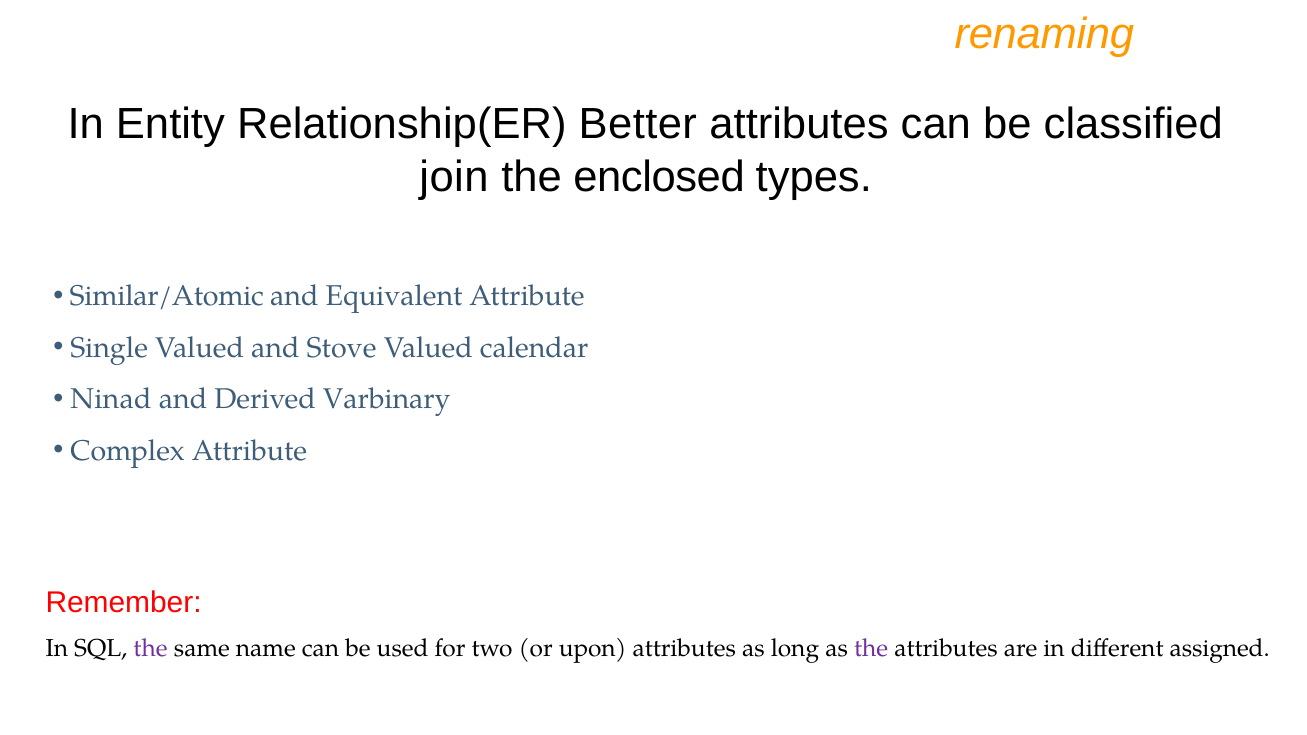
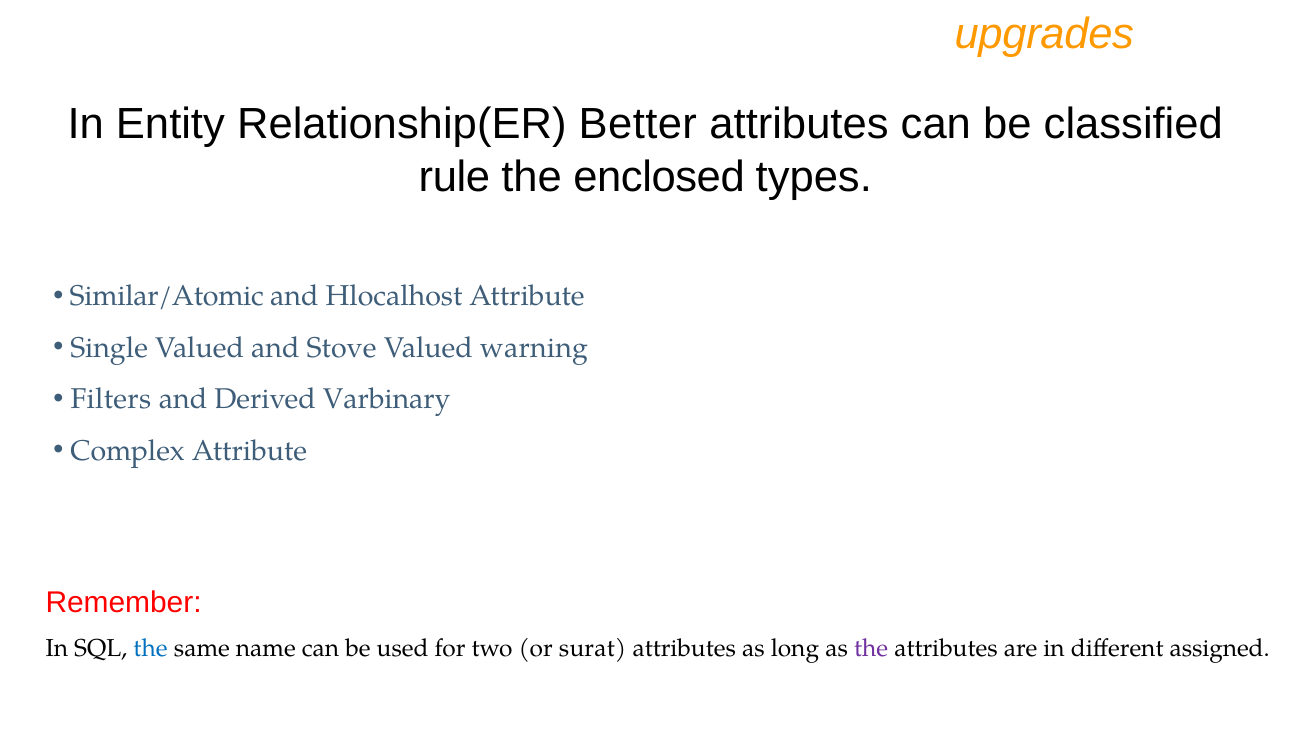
renaming: renaming -> upgrades
join: join -> rule
Equivalent: Equivalent -> Hlocalhost
calendar: calendar -> warning
Ninad: Ninad -> Filters
the at (151, 648) colour: purple -> blue
upon: upon -> surat
